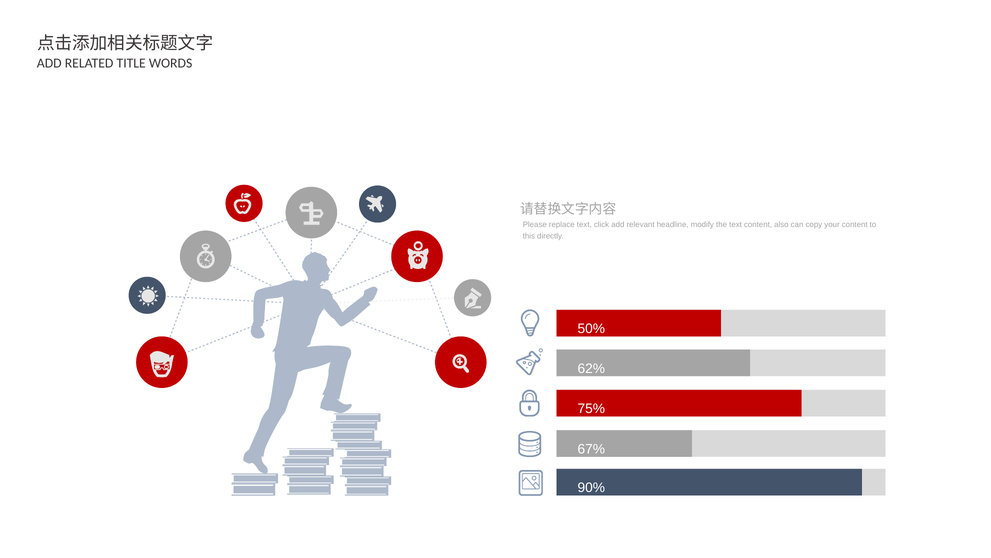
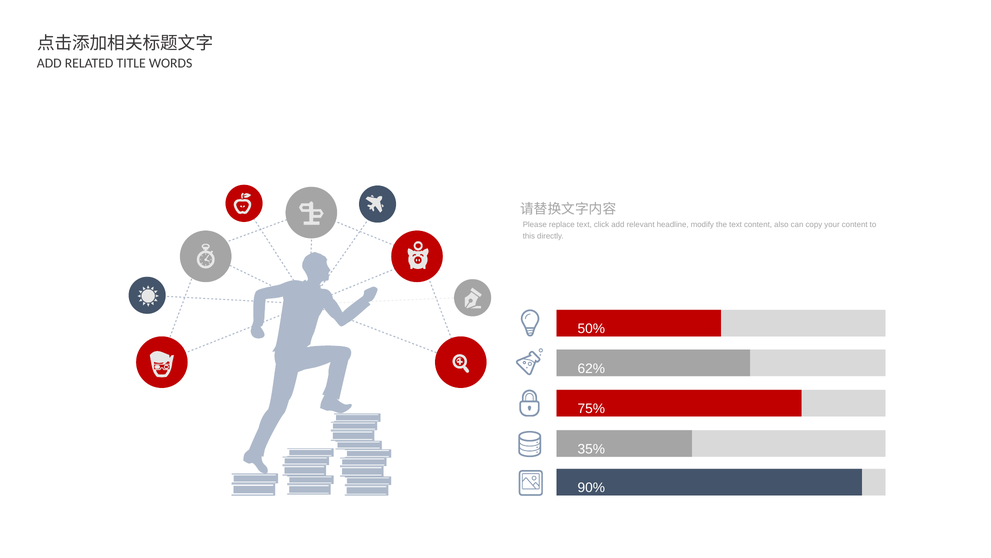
67%: 67% -> 35%
